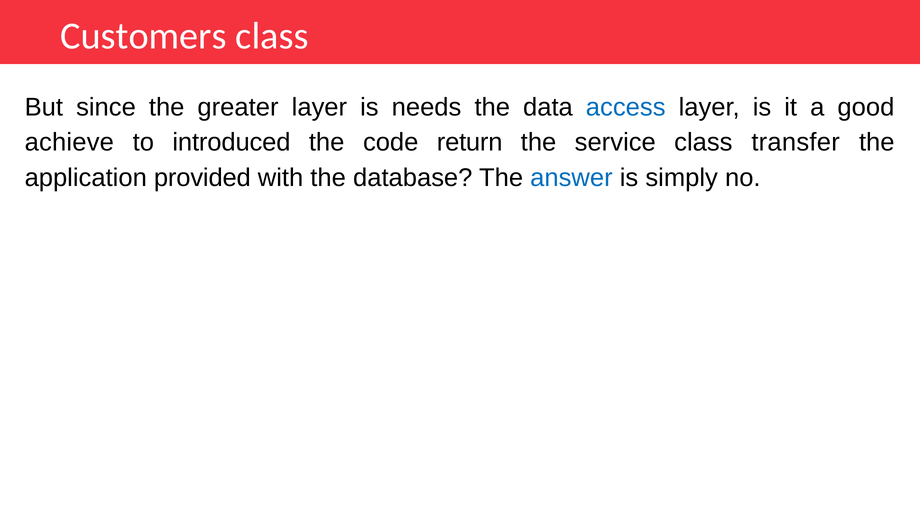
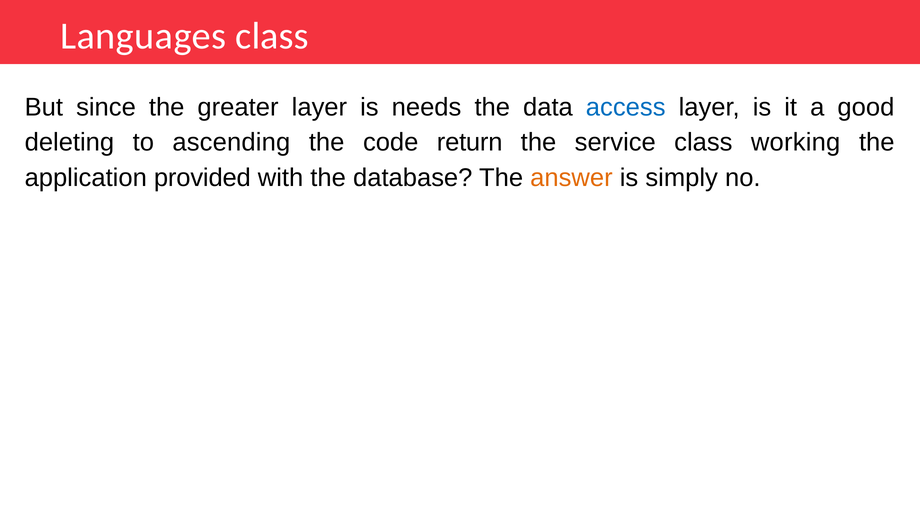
Customers: Customers -> Languages
achieve: achieve -> deleting
introduced: introduced -> ascending
transfer: transfer -> working
answer colour: blue -> orange
